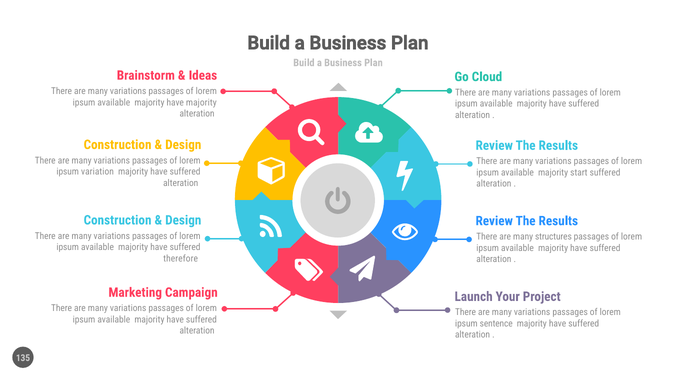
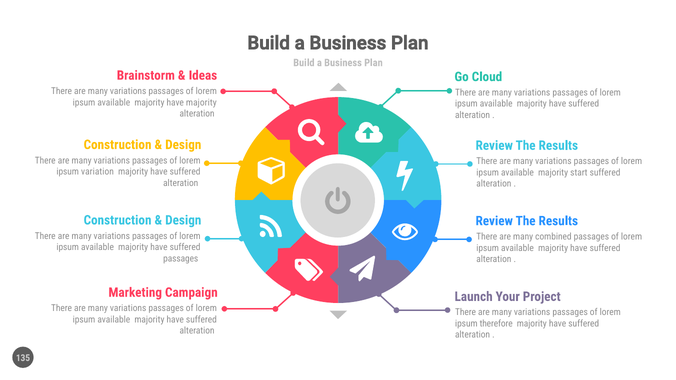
structures: structures -> combined
therefore at (181, 259): therefore -> passages
sentence: sentence -> therefore
